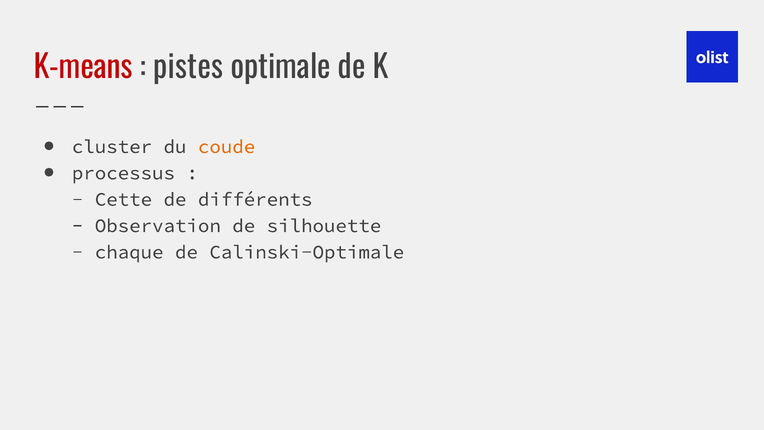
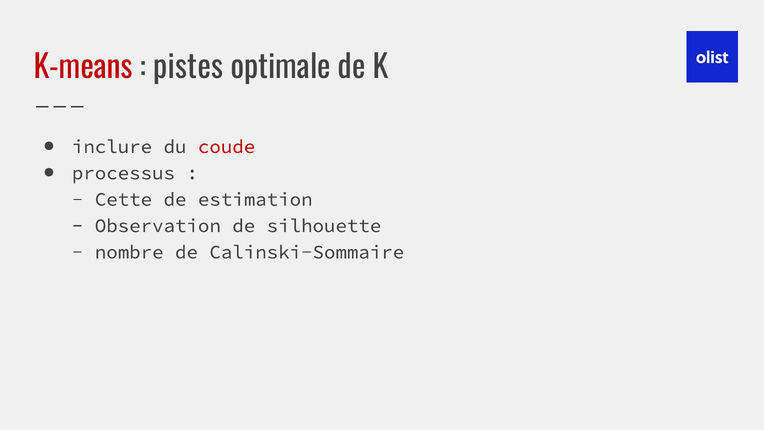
cluster: cluster -> inclure
coude colour: orange -> red
différents: différents -> estimation
chaque: chaque -> nombre
Calinski-Optimale: Calinski-Optimale -> Calinski-Sommaire
